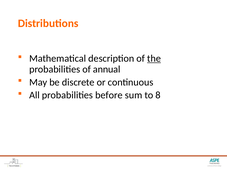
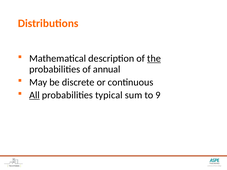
All underline: none -> present
before: before -> typical
8: 8 -> 9
